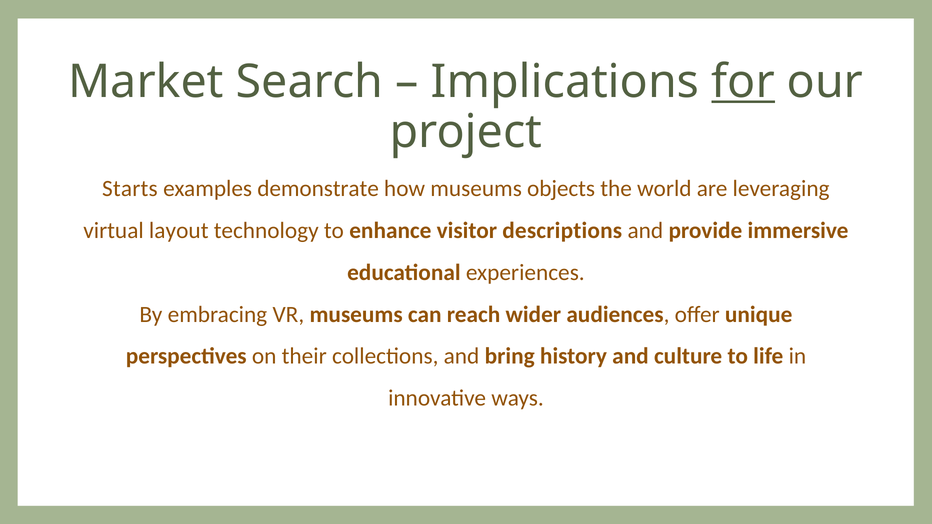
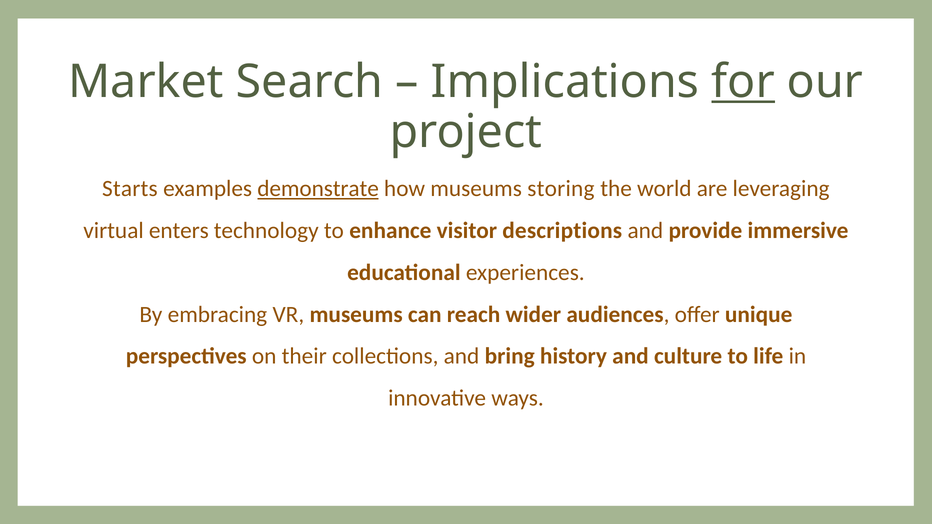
demonstrate underline: none -> present
objects: objects -> storing
layout: layout -> enters
